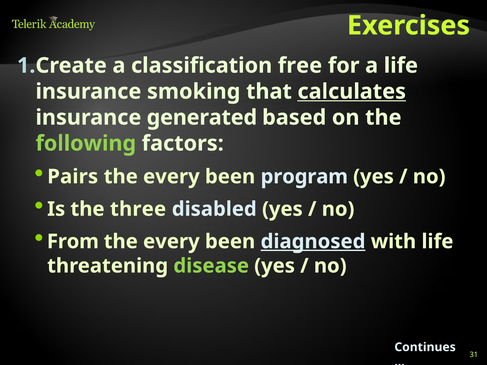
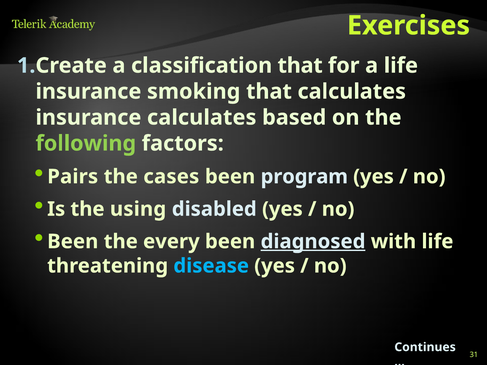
classification free: free -> that
calculates at (352, 92) underline: present -> none
insurance generated: generated -> calculates
every at (171, 177): every -> cases
three: three -> using
From at (73, 242): From -> Been
disease colour: light green -> light blue
